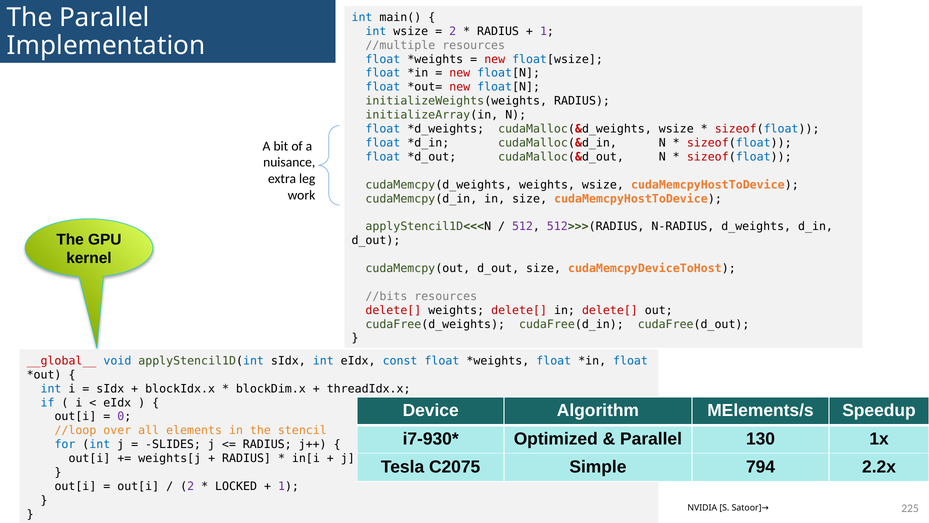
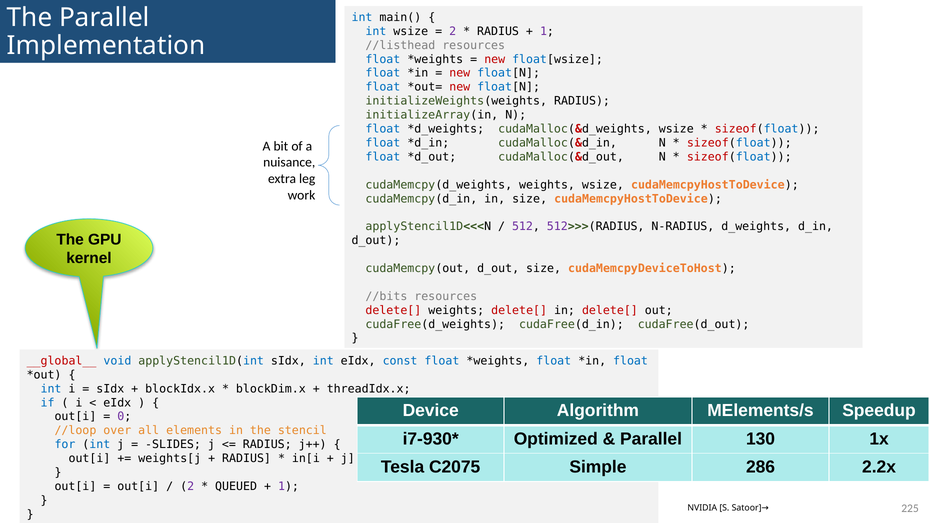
//multiple: //multiple -> //listhead
794: 794 -> 286
LOCKED: LOCKED -> QUEUED
